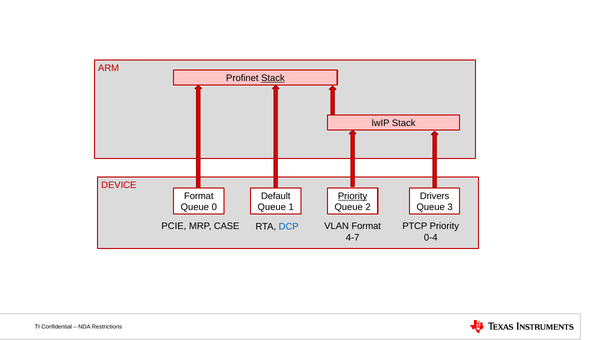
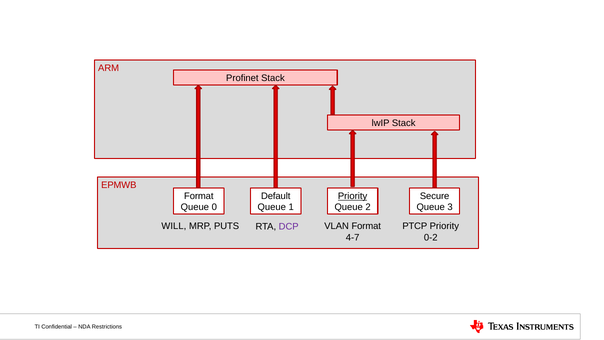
Stack at (273, 78) underline: present -> none
DEVICE: DEVICE -> EPMWB
Drivers: Drivers -> Secure
PCIE: PCIE -> WILL
CASE: CASE -> PUTS
DCP colour: blue -> purple
0-4: 0-4 -> 0-2
